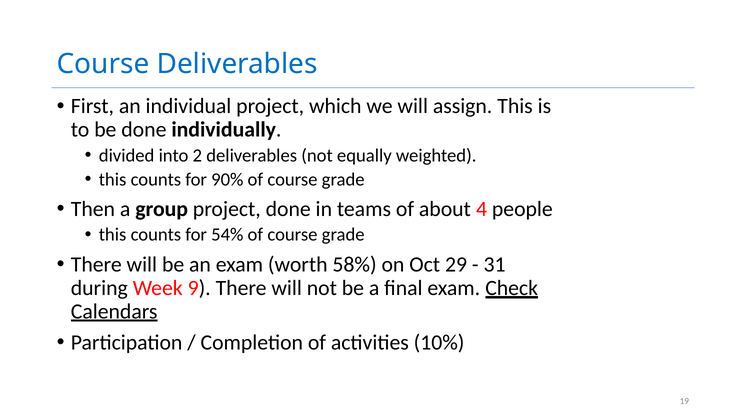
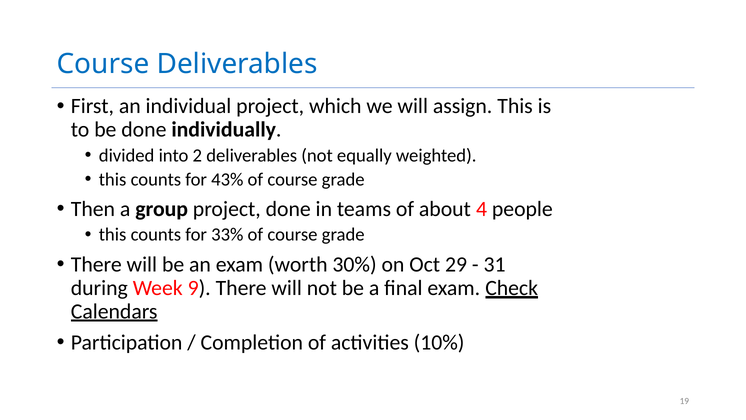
90%: 90% -> 43%
54%: 54% -> 33%
58%: 58% -> 30%
